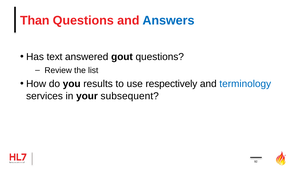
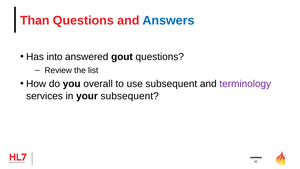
text: text -> into
results: results -> overall
use respectively: respectively -> subsequent
terminology colour: blue -> purple
